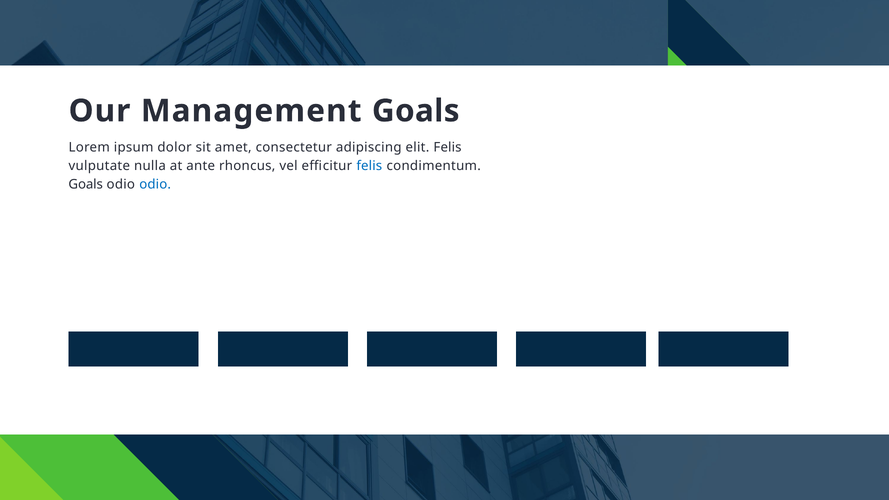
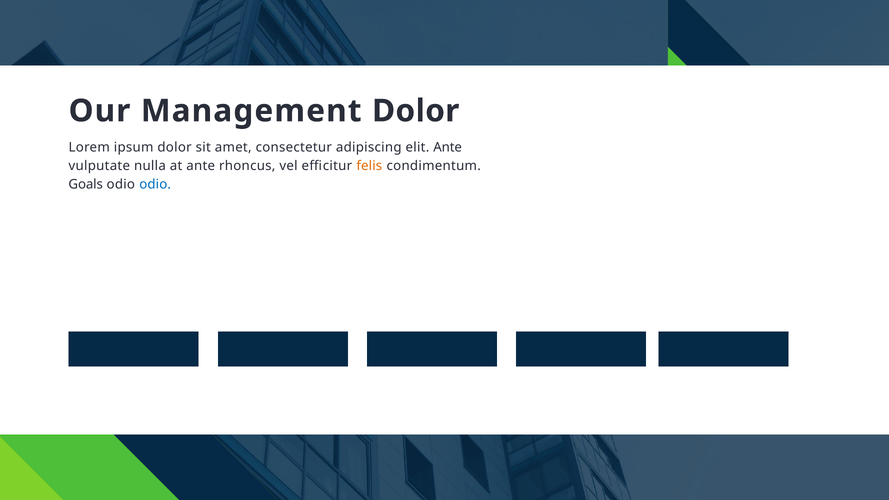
Management Goals: Goals -> Dolor
elit Felis: Felis -> Ante
felis at (369, 166) colour: blue -> orange
